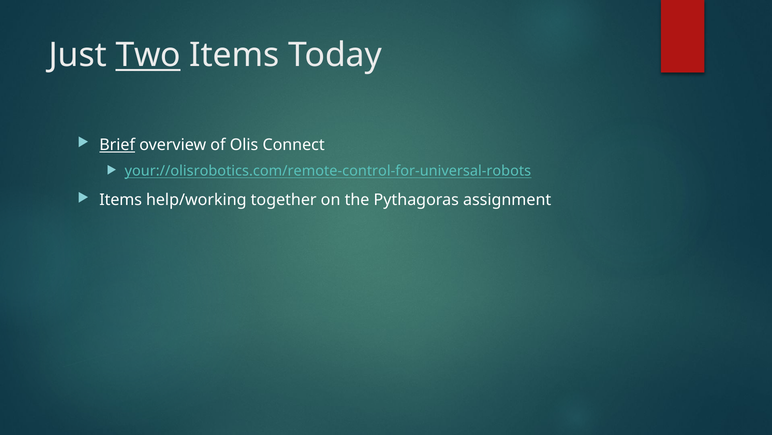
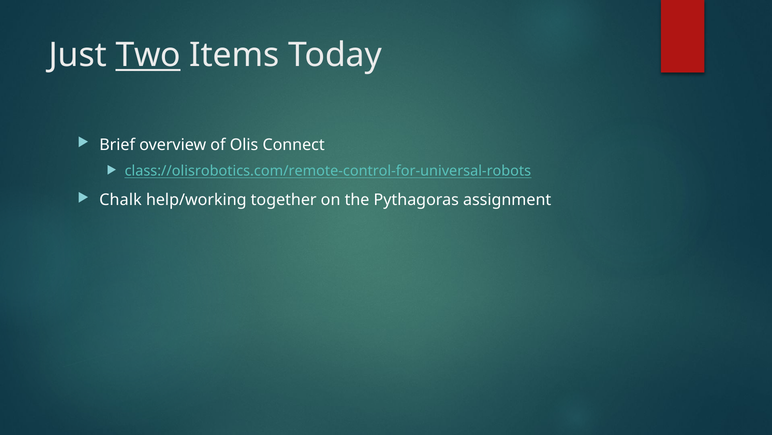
Brief underline: present -> none
your://olisrobotics.com/remote-control-for-universal-robots: your://olisrobotics.com/remote-control-for-universal-robots -> class://olisrobotics.com/remote-control-for-universal-robots
Items at (121, 200): Items -> Chalk
